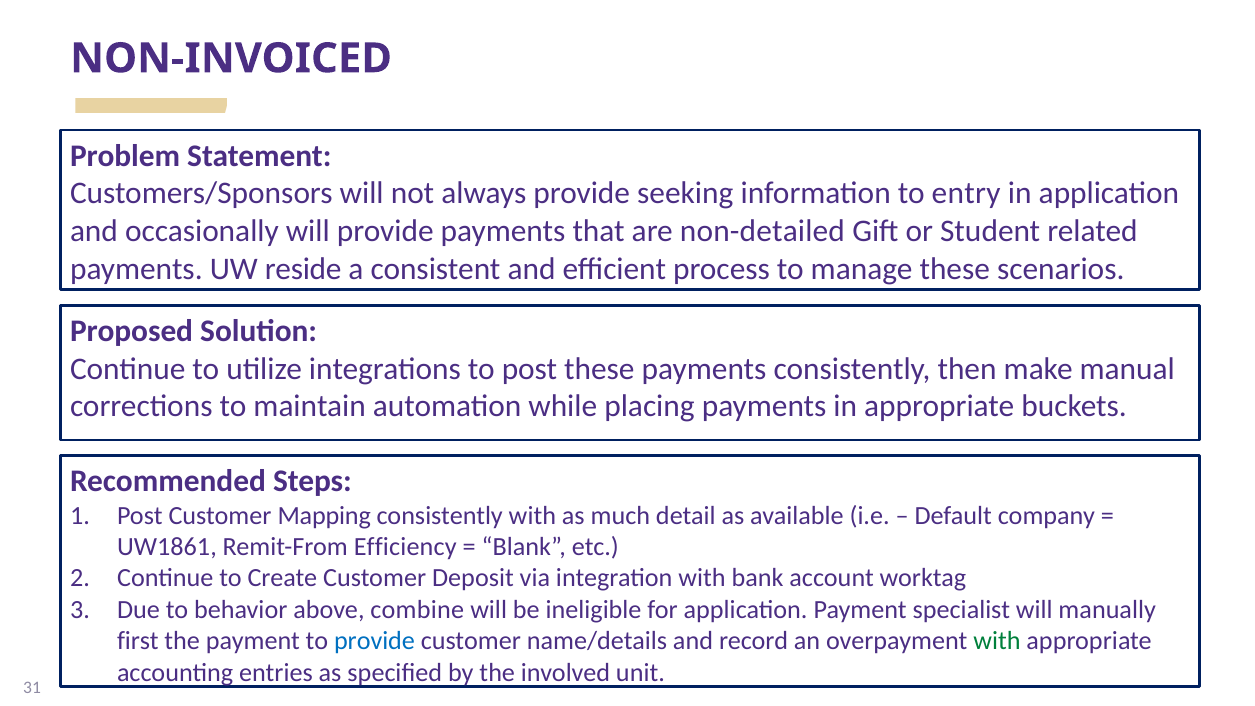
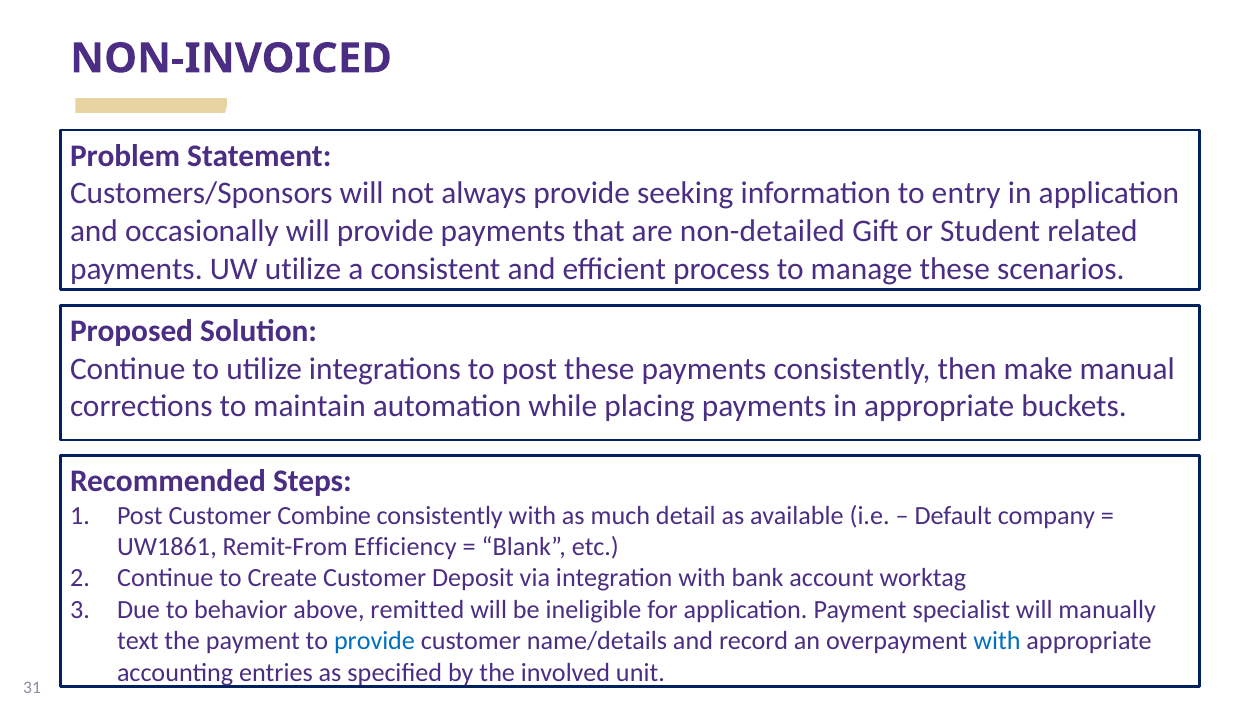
UW reside: reside -> utilize
Mapping: Mapping -> Combine
combine: combine -> remitted
first: first -> text
with at (997, 641) colour: green -> blue
